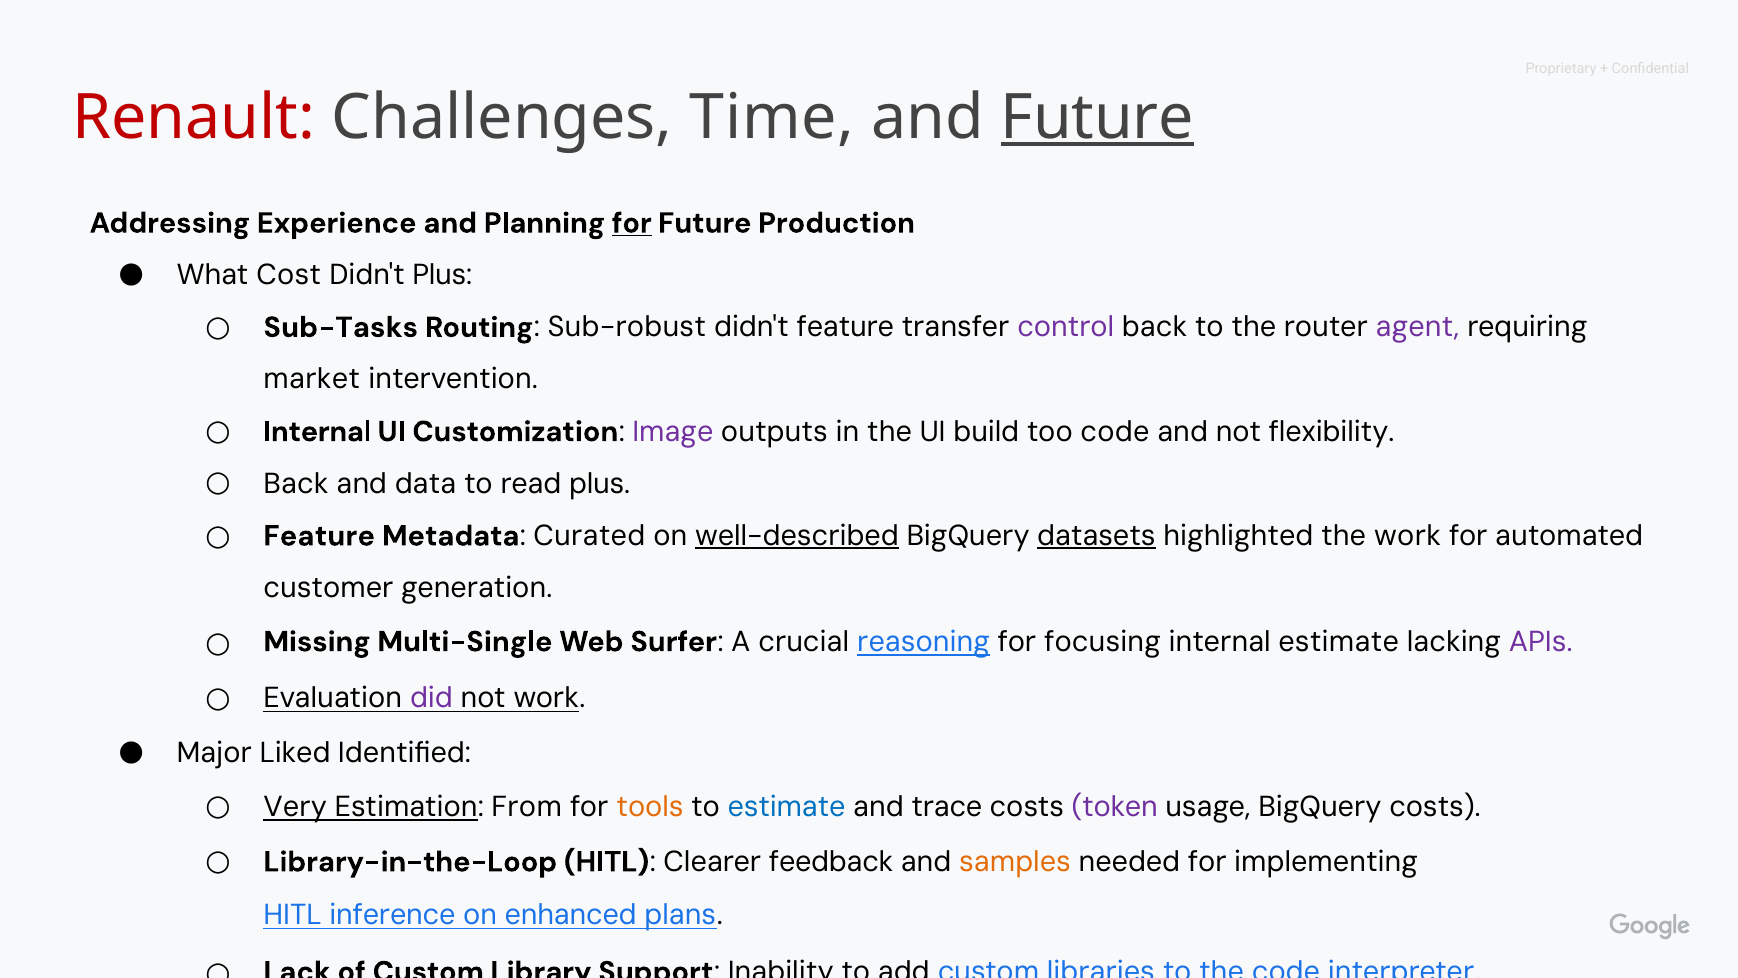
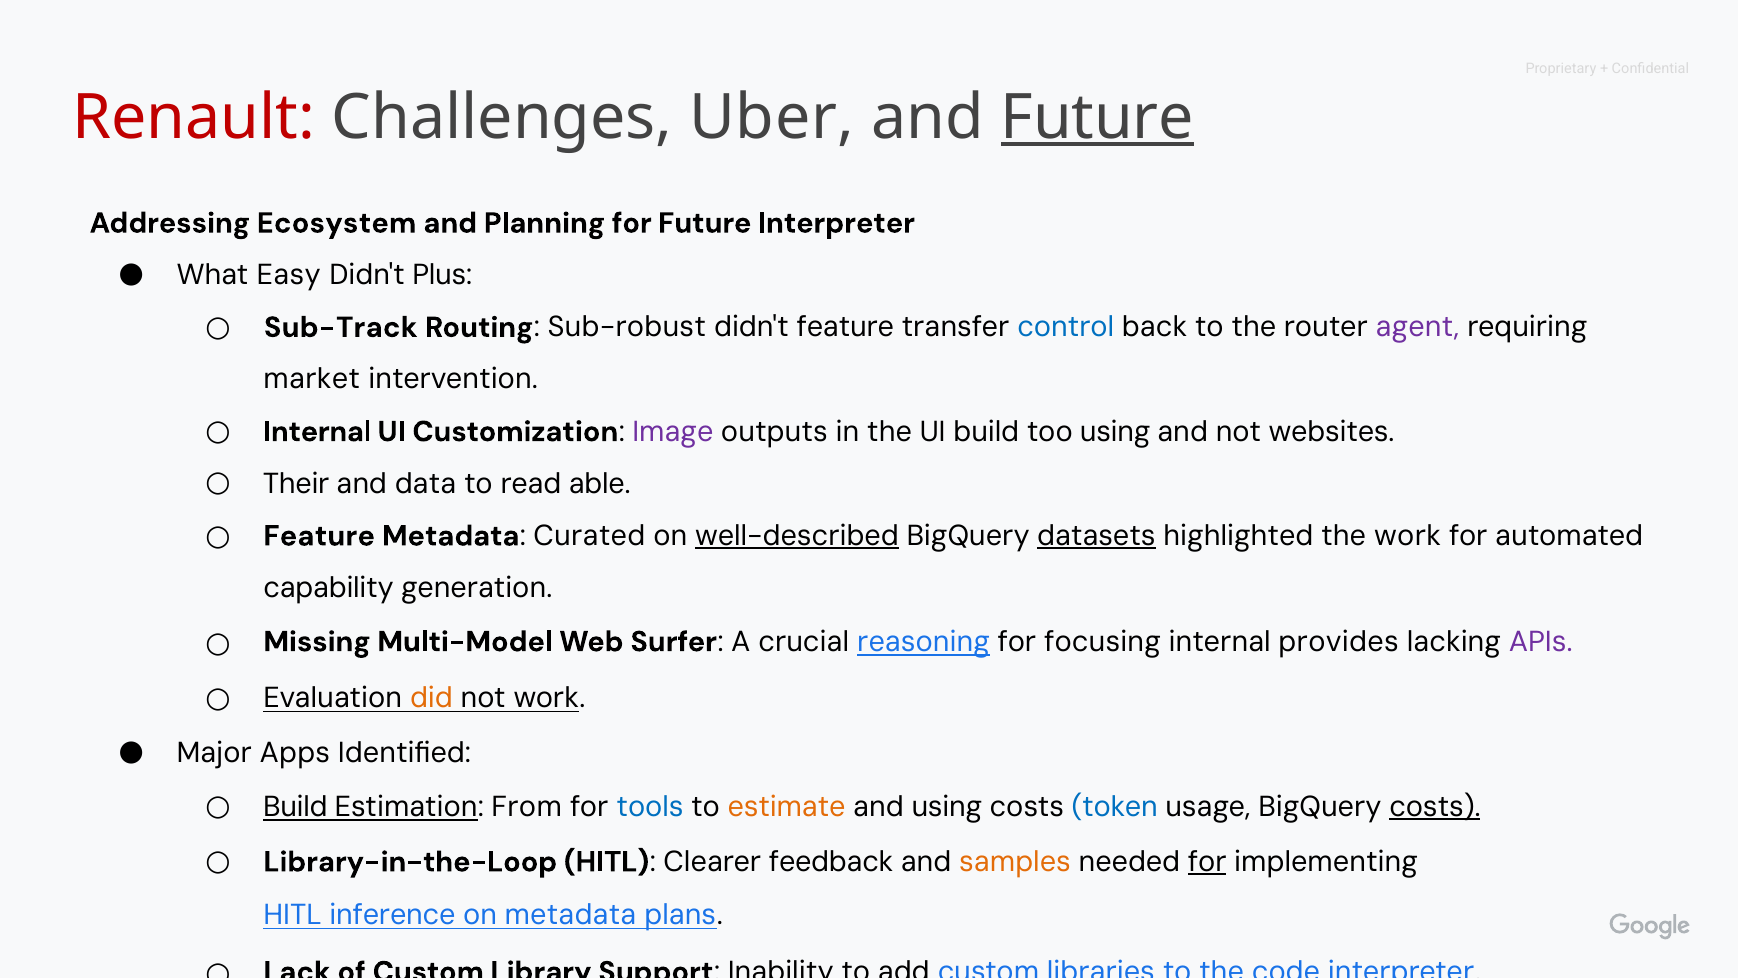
Time: Time -> Uber
Experience: Experience -> Ecosystem
for at (632, 223) underline: present -> none
Future Production: Production -> Interpreter
Cost: Cost -> Easy
Sub-Tasks: Sub-Tasks -> Sub-Track
control colour: purple -> blue
too code: code -> using
flexibility: flexibility -> websites
Back at (296, 484): Back -> Their
read plus: plus -> able
customer: customer -> capability
Multi-Single: Multi-Single -> Multi-Model
internal estimate: estimate -> provides
did colour: purple -> orange
Liked: Liked -> Apps
Very at (295, 806): Very -> Build
tools colour: orange -> blue
estimate at (787, 806) colour: blue -> orange
and trace: trace -> using
token colour: purple -> blue
costs at (1435, 806) underline: none -> present
for at (1207, 862) underline: none -> present
on enhanced: enhanced -> metadata
